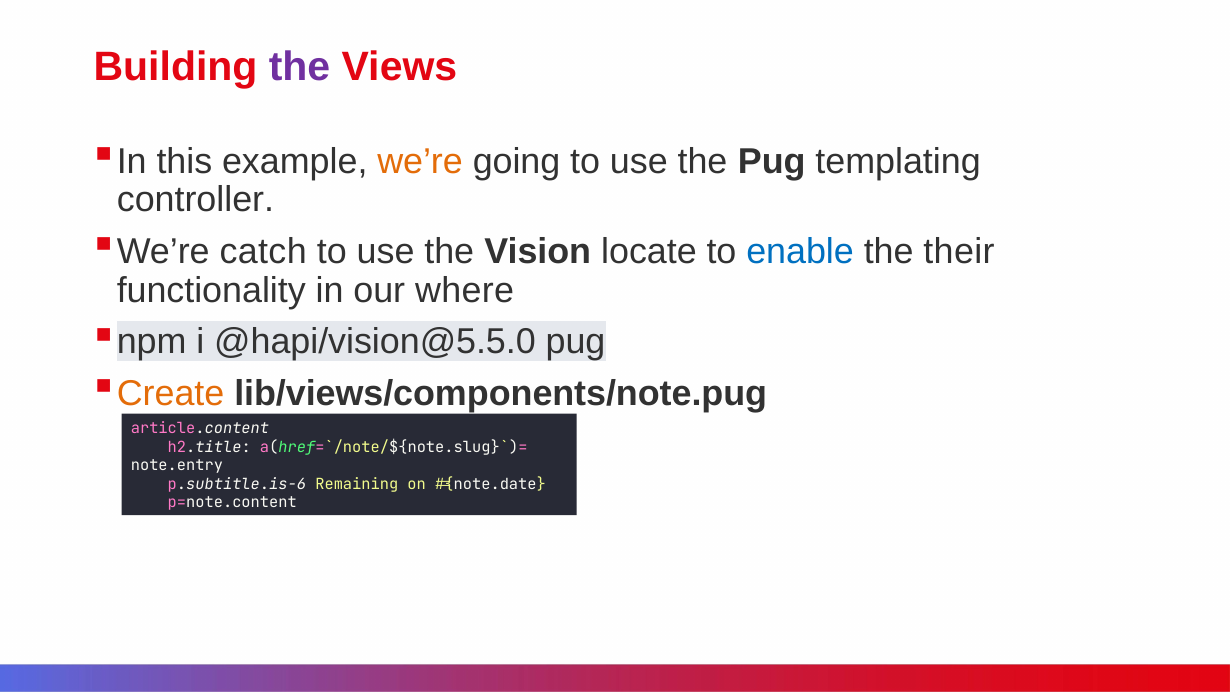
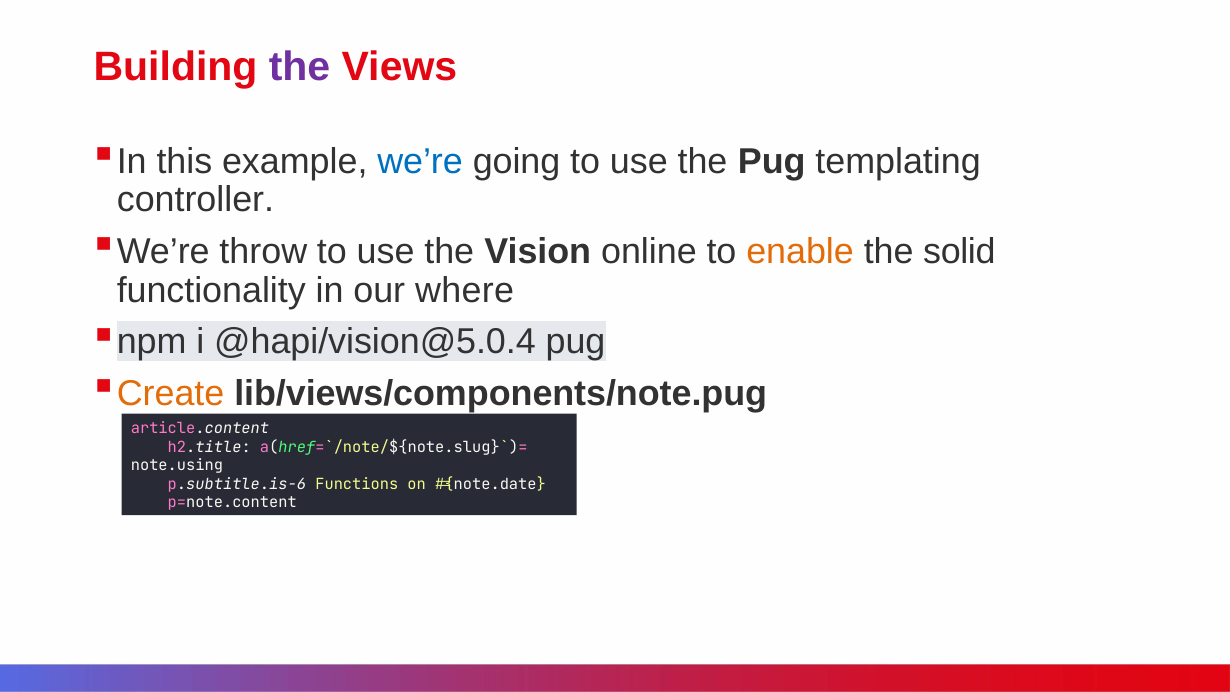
we’re at (420, 161) colour: orange -> blue
catch: catch -> throw
locate: locate -> online
enable colour: blue -> orange
their: their -> solid
@hapi/vision@5.5.0: @hapi/vision@5.5.0 -> @hapi/vision@5.0.4
note.entry: note.entry -> note.using
Remaining: Remaining -> Functions
